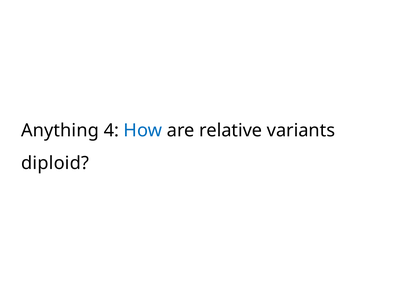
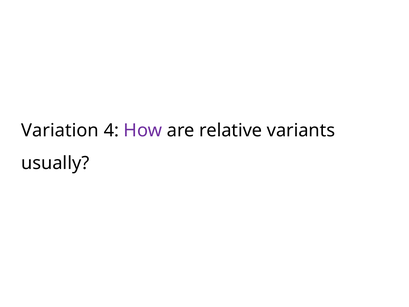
Anything: Anything -> Variation
How colour: blue -> purple
diploid: diploid -> usually
